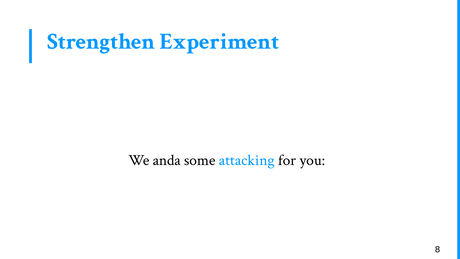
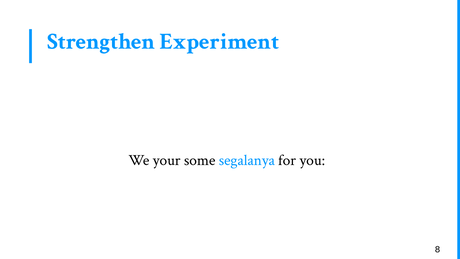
anda: anda -> your
attacking: attacking -> segalanya
